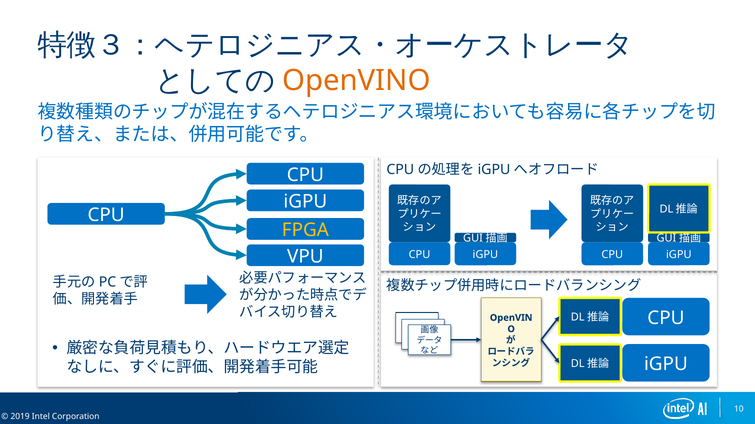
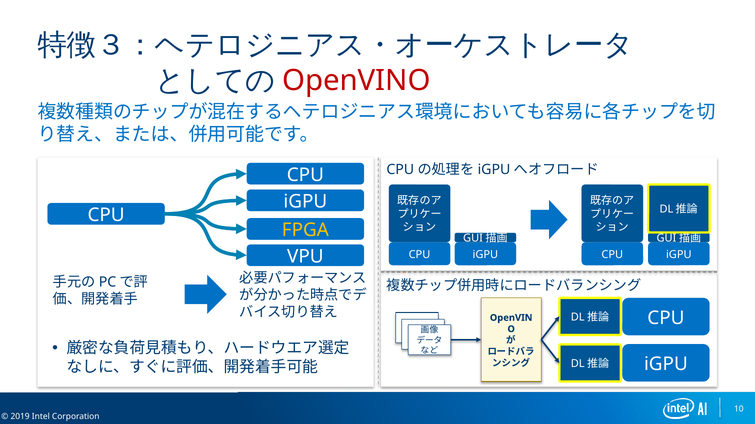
OpenVINO colour: orange -> red
